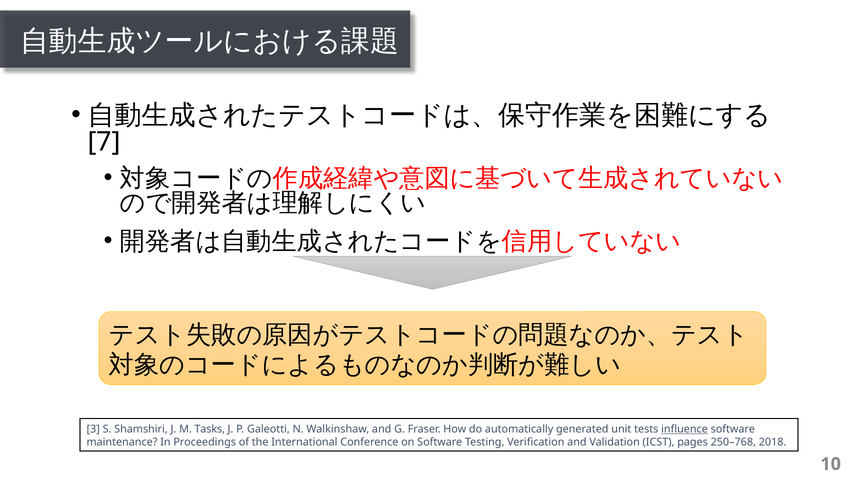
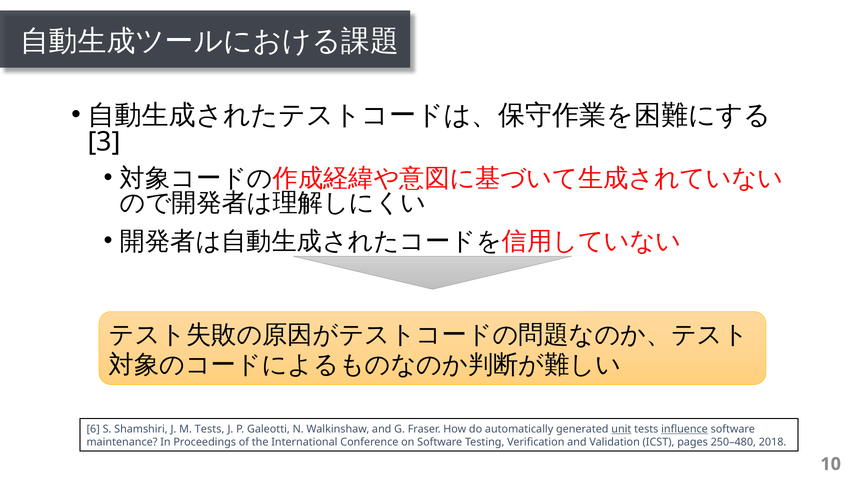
7: 7 -> 3
3: 3 -> 6
M Tasks: Tasks -> Tests
unit underline: none -> present
250–768: 250–768 -> 250–480
